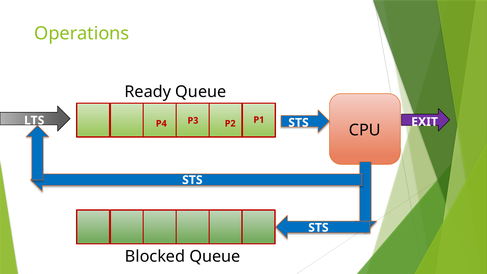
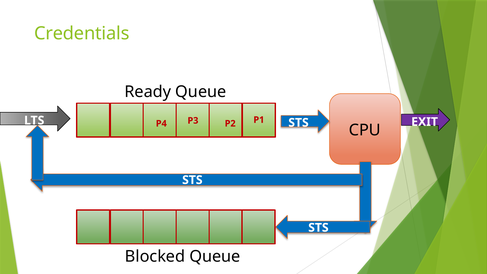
Operations: Operations -> Credentials
